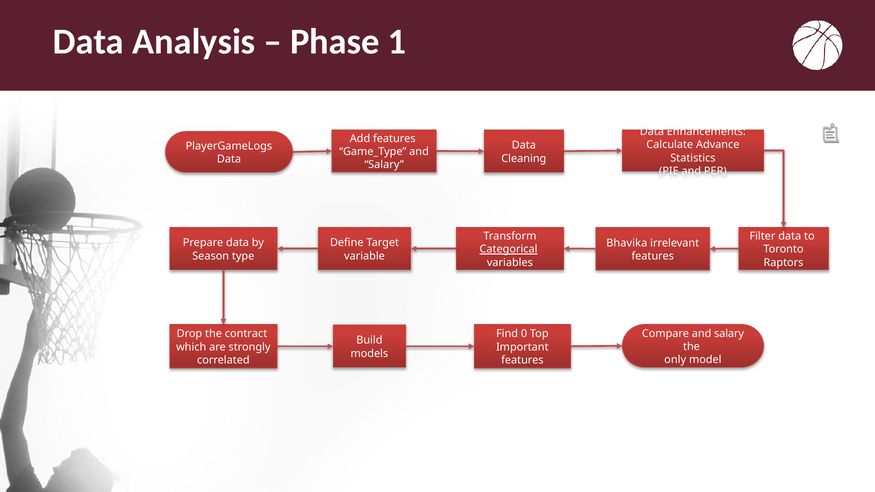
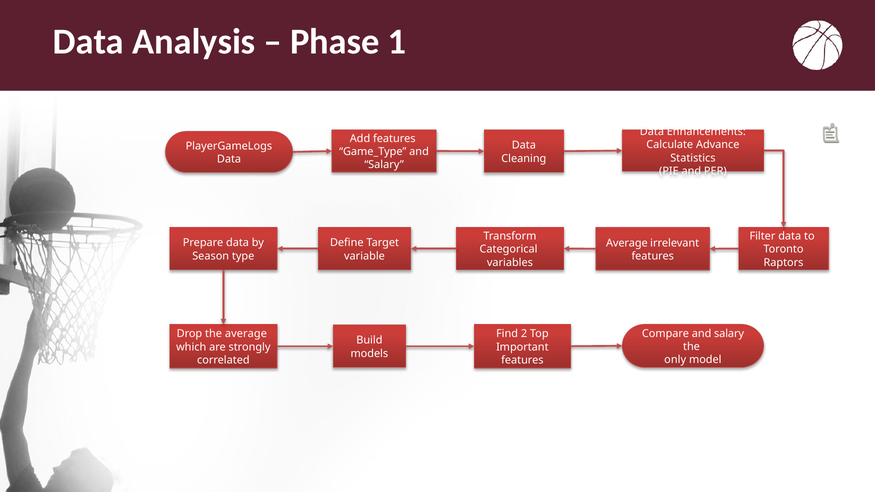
Bhavika at (627, 243): Bhavika -> Average
Categorical underline: present -> none
the contract: contract -> average
0: 0 -> 2
